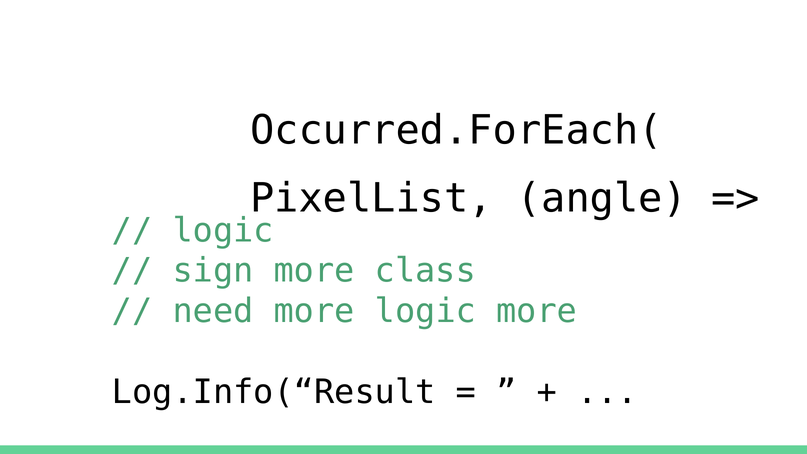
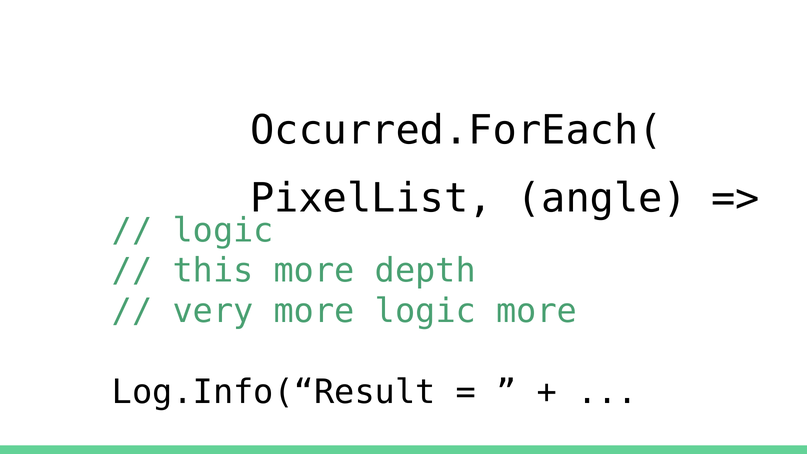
sign: sign -> this
class: class -> depth
need: need -> very
